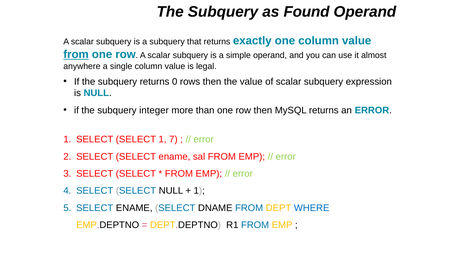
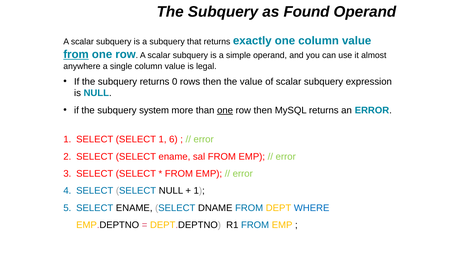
integer: integer -> system
one at (225, 110) underline: none -> present
7: 7 -> 6
